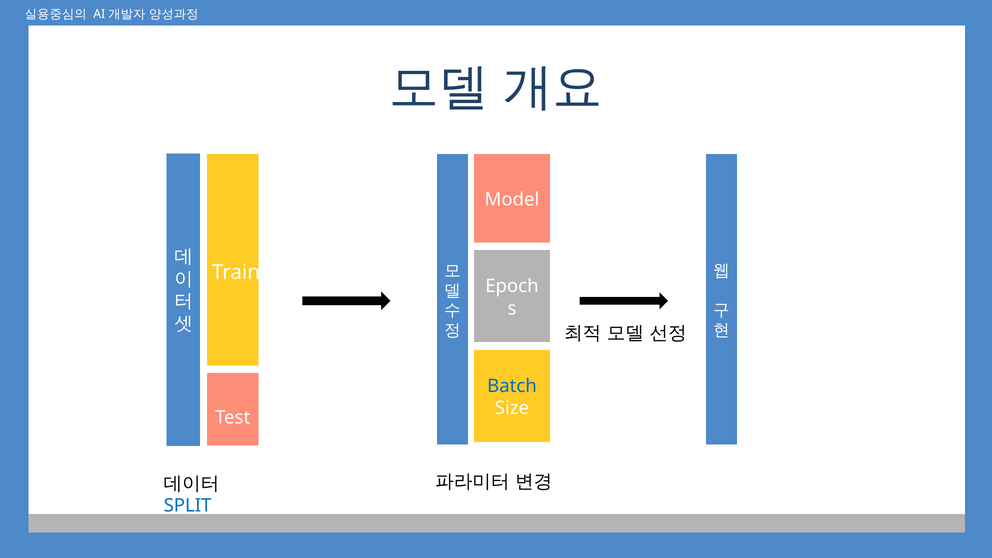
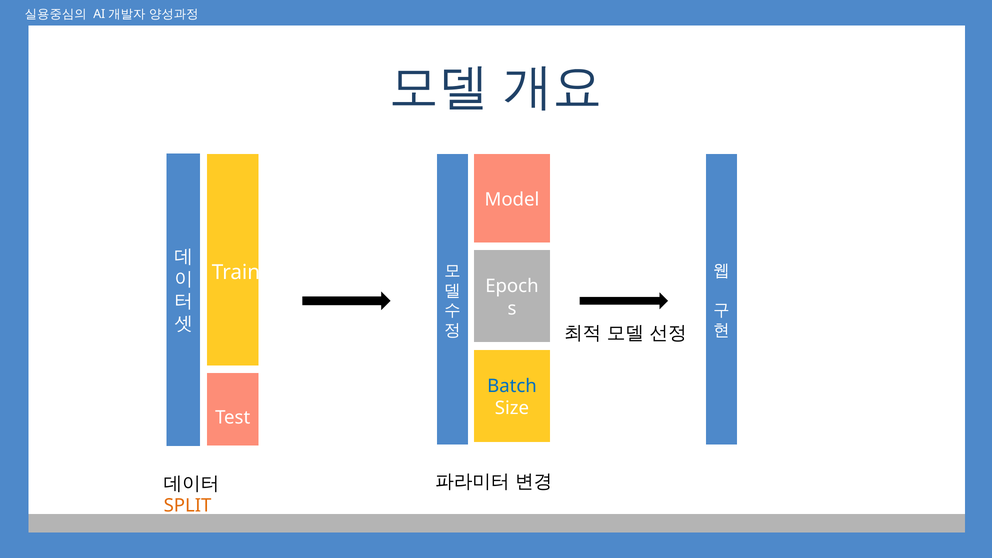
SPLIT colour: blue -> orange
